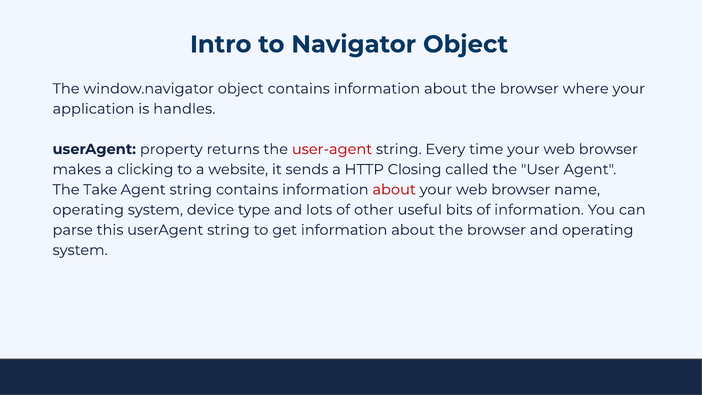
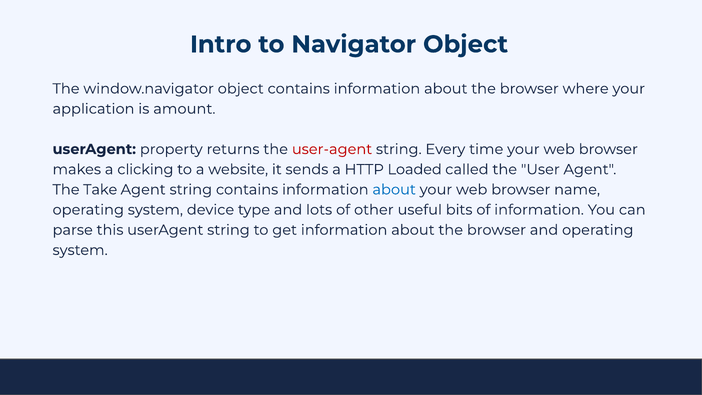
handles: handles -> amount
Closing: Closing -> Loaded
about at (394, 190) colour: red -> blue
